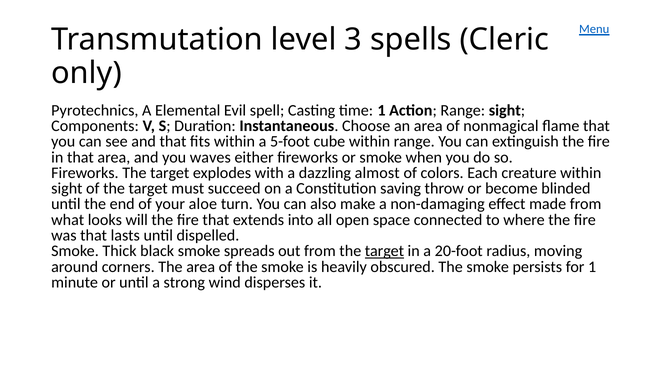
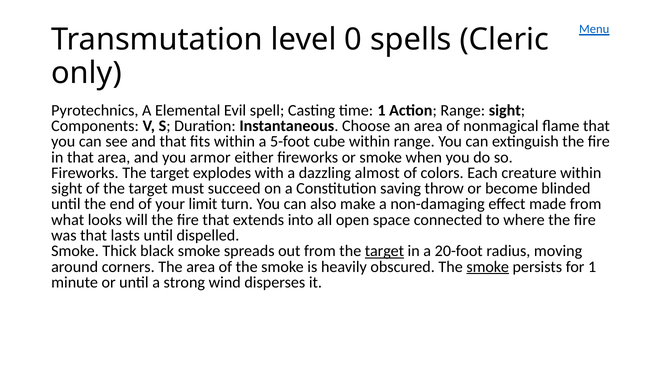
3: 3 -> 0
waves: waves -> armor
aloe: aloe -> limit
smoke at (488, 267) underline: none -> present
